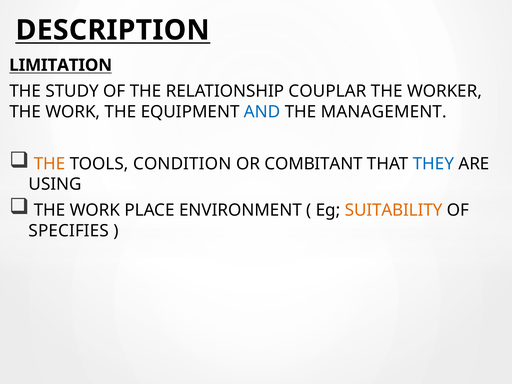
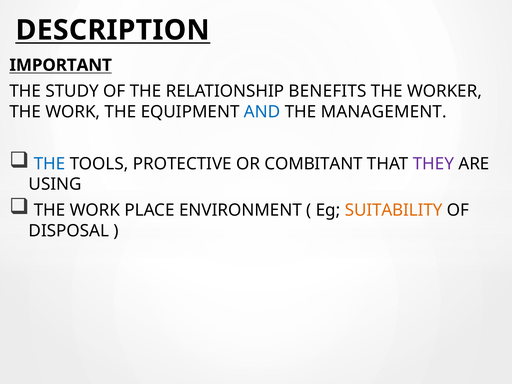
LIMITATION: LIMITATION -> IMPORTANT
COUPLAR: COUPLAR -> BENEFITS
THE at (50, 164) colour: orange -> blue
CONDITION: CONDITION -> PROTECTIVE
THEY colour: blue -> purple
SPECIFIES: SPECIFIES -> DISPOSAL
